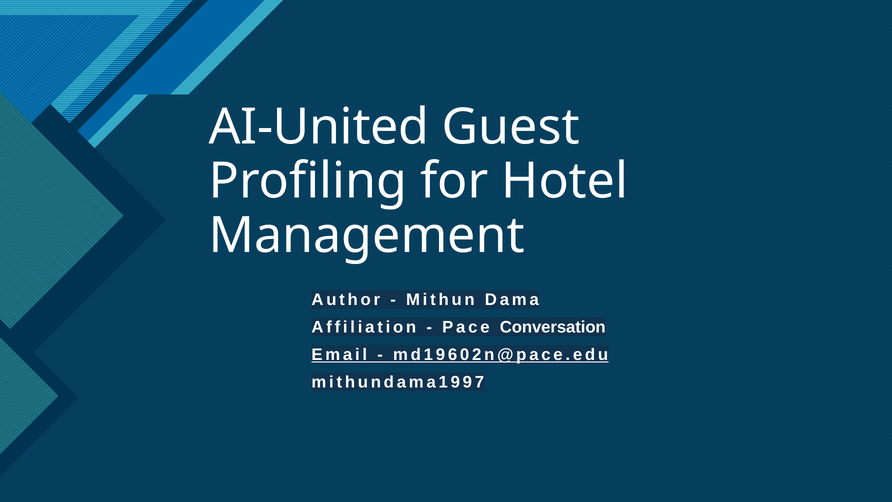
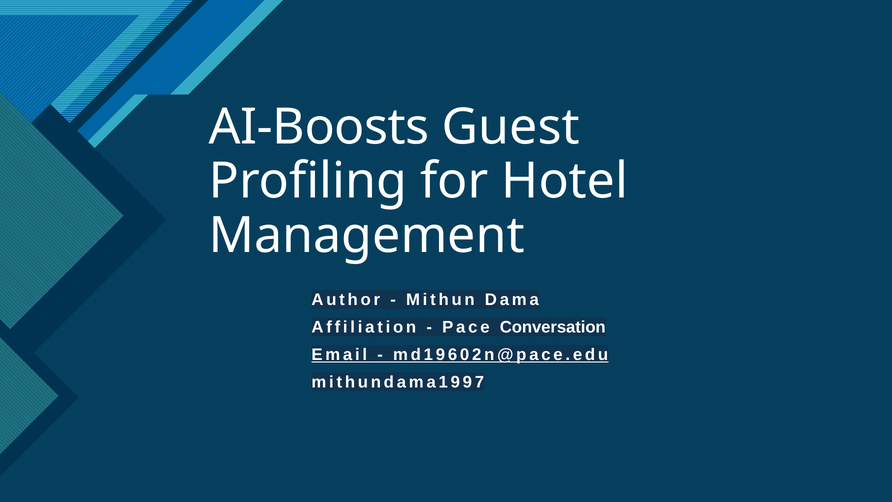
AI-United: AI-United -> AI-Boosts
